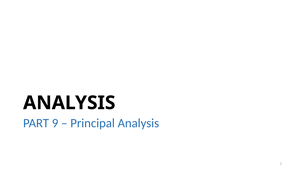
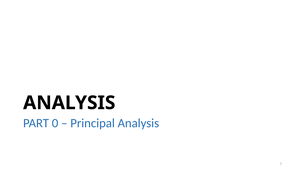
9: 9 -> 0
